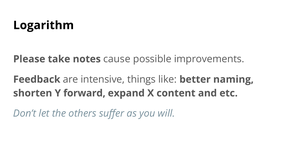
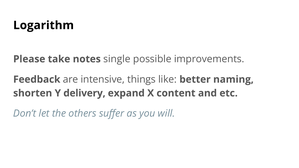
cause: cause -> single
forward: forward -> delivery
